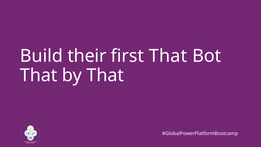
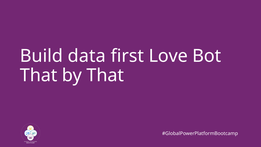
their: their -> data
first That: That -> Love
